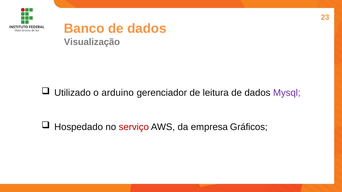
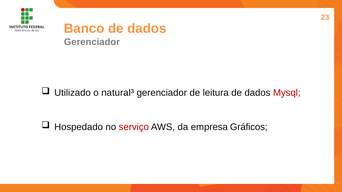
Visualização at (92, 42): Visualização -> Gerenciador
arduino: arduino -> natural³
Mysql colour: purple -> red
